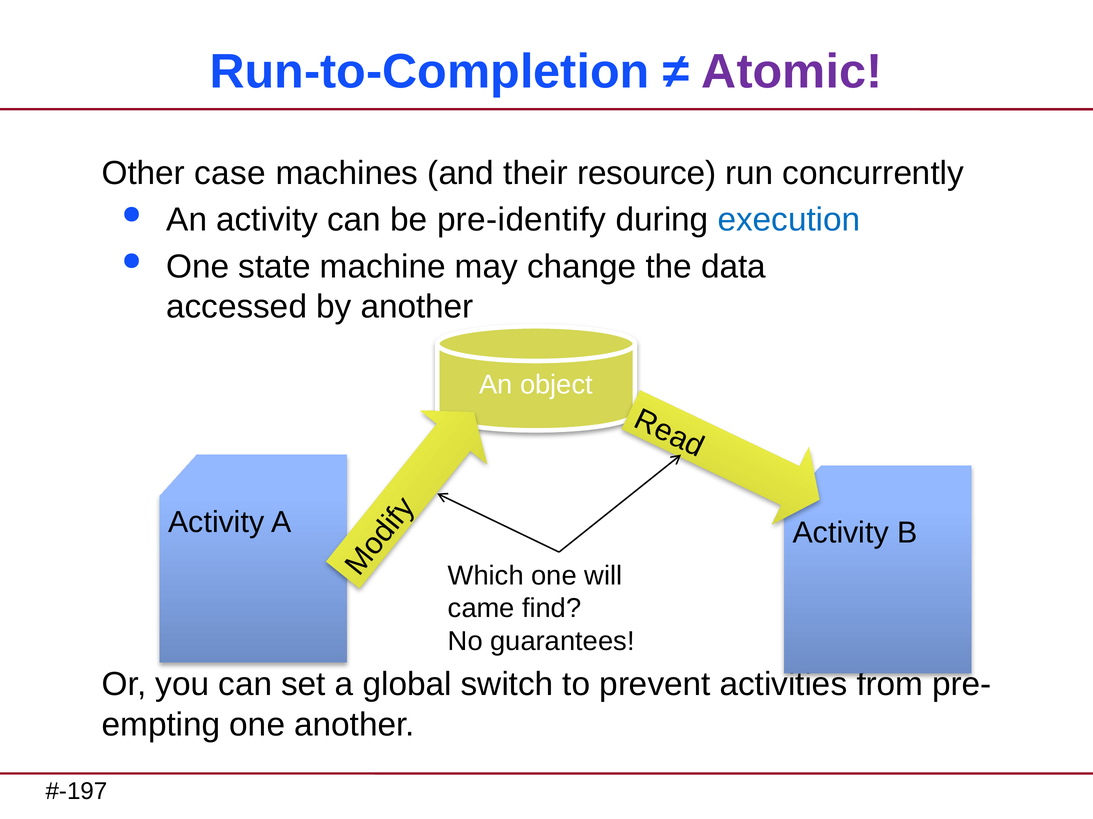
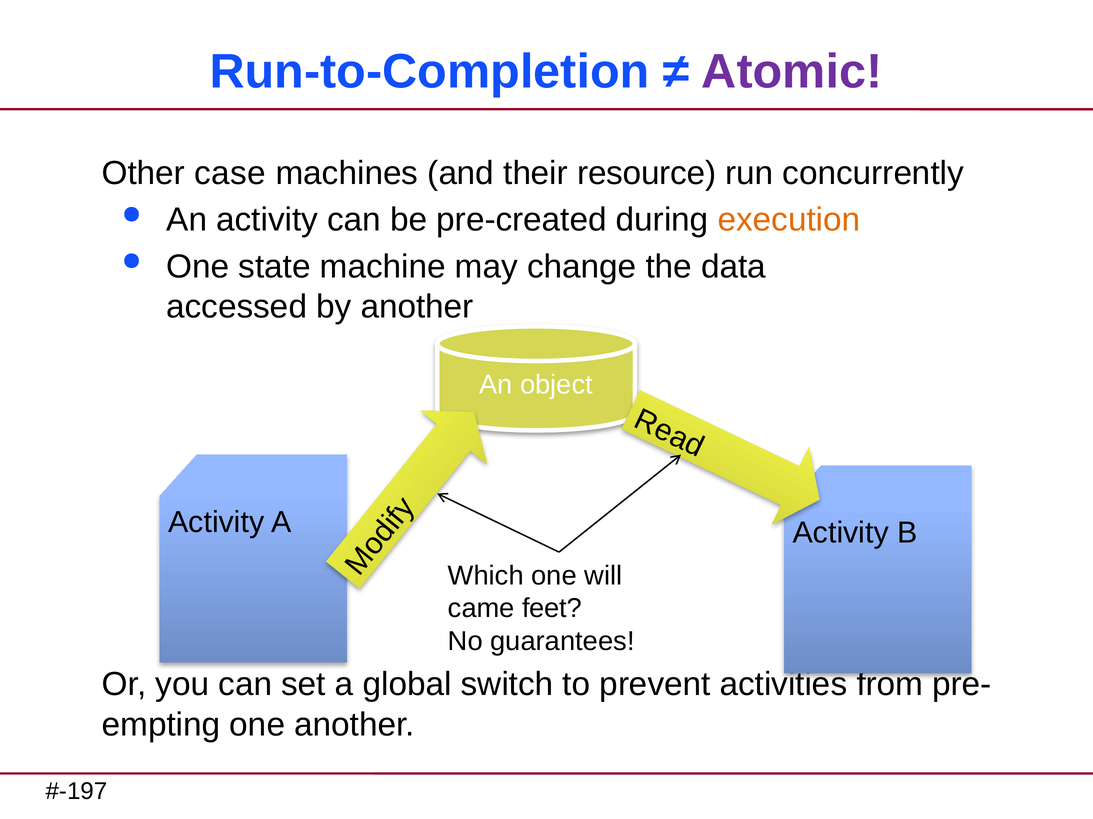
pre-identify: pre-identify -> pre-created
execution colour: blue -> orange
find: find -> feet
